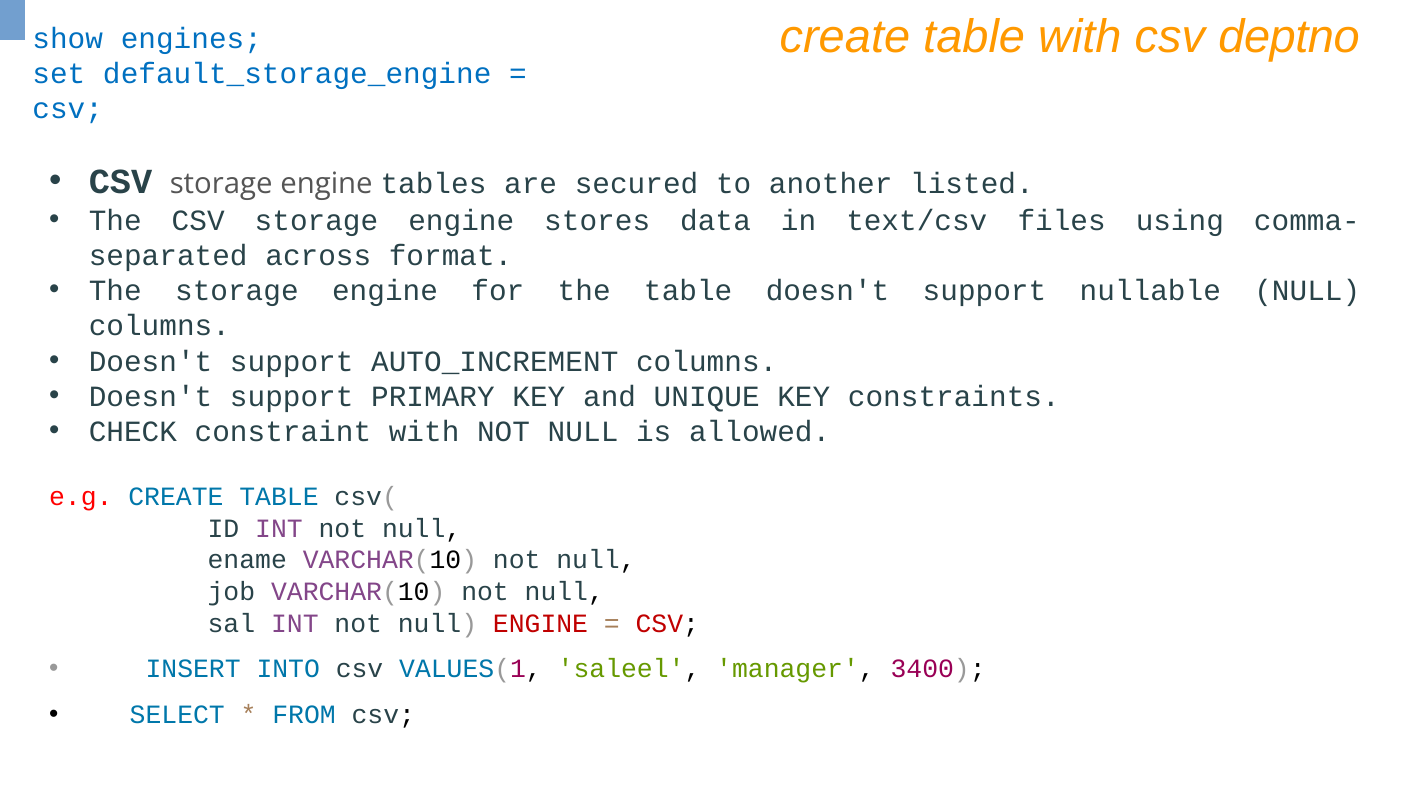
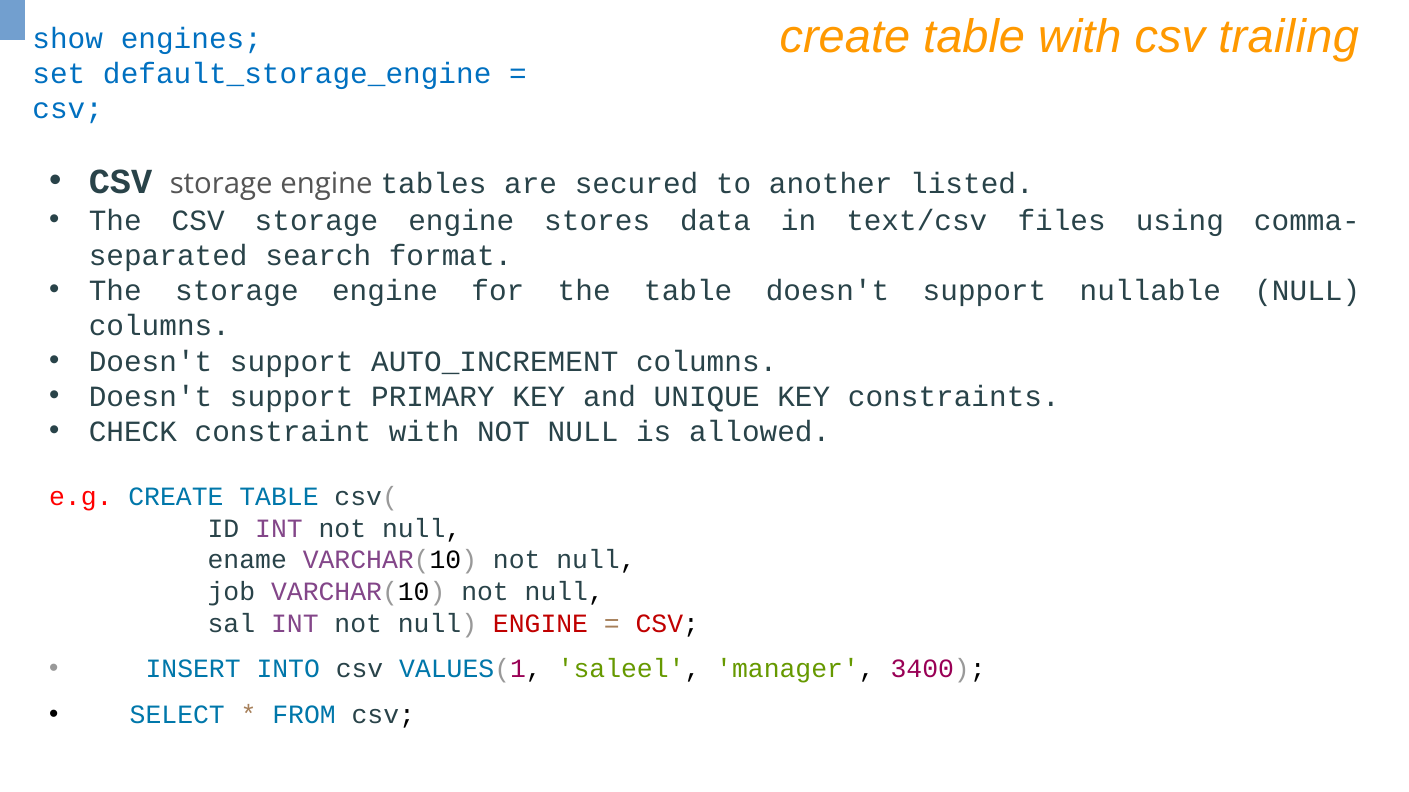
deptno: deptno -> trailing
across: across -> search
